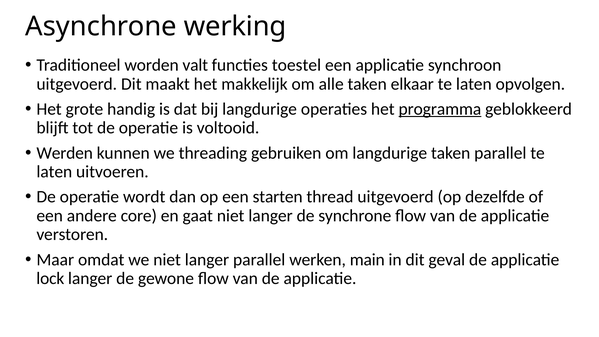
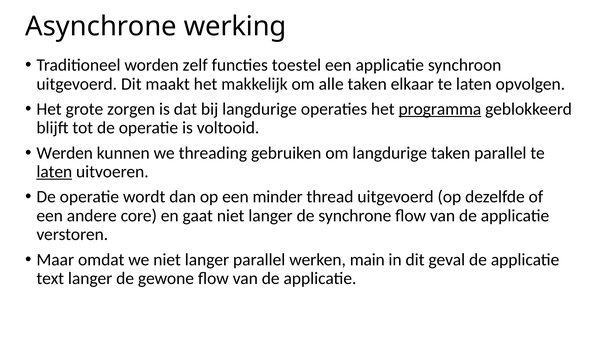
valt: valt -> zelf
handig: handig -> zorgen
laten at (54, 172) underline: none -> present
starten: starten -> minder
lock: lock -> text
